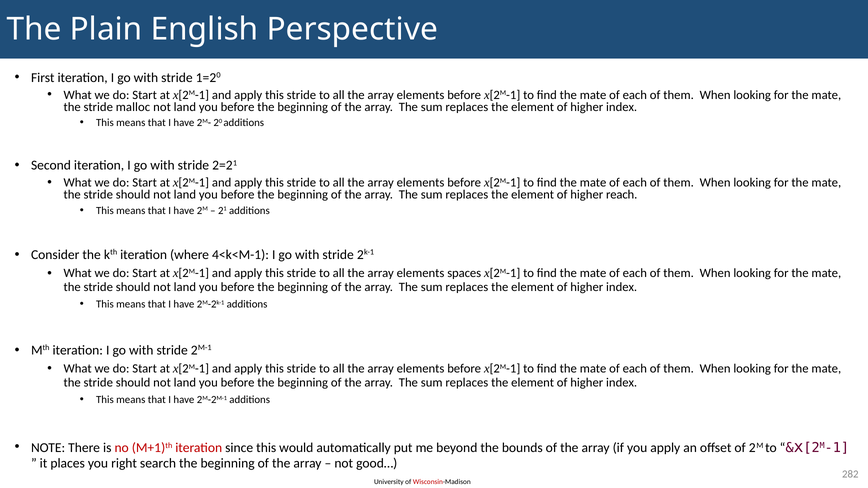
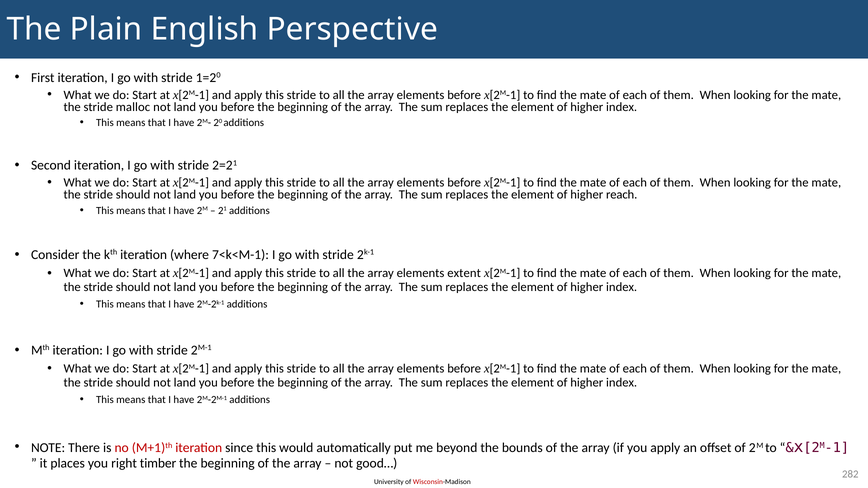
4<k<M-1: 4<k<M-1 -> 7<k<M-1
spaces: spaces -> extent
search: search -> timber
